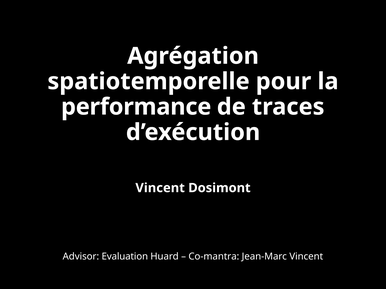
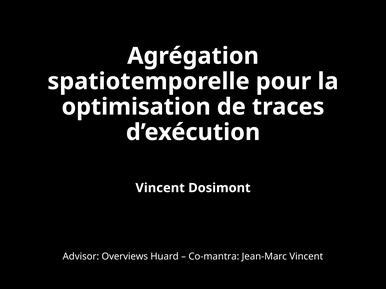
performance: performance -> optimisation
Evaluation: Evaluation -> Overviews
